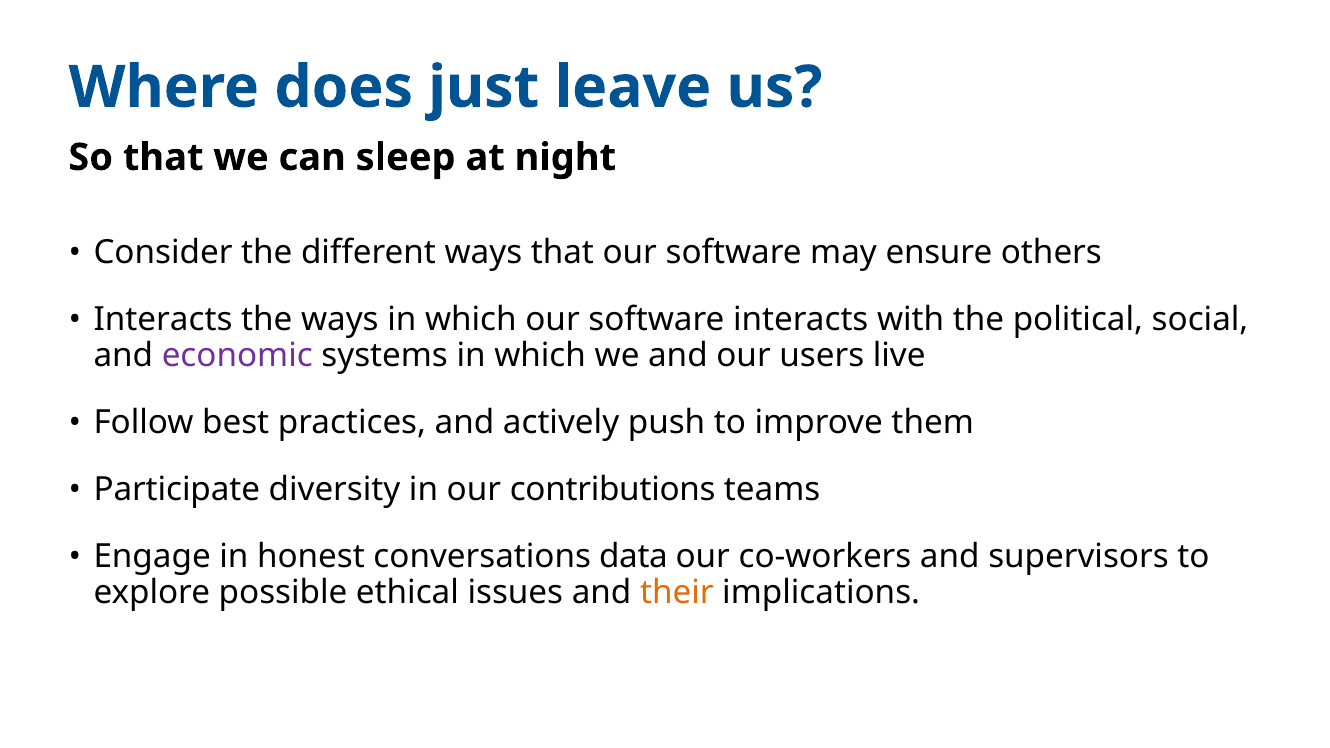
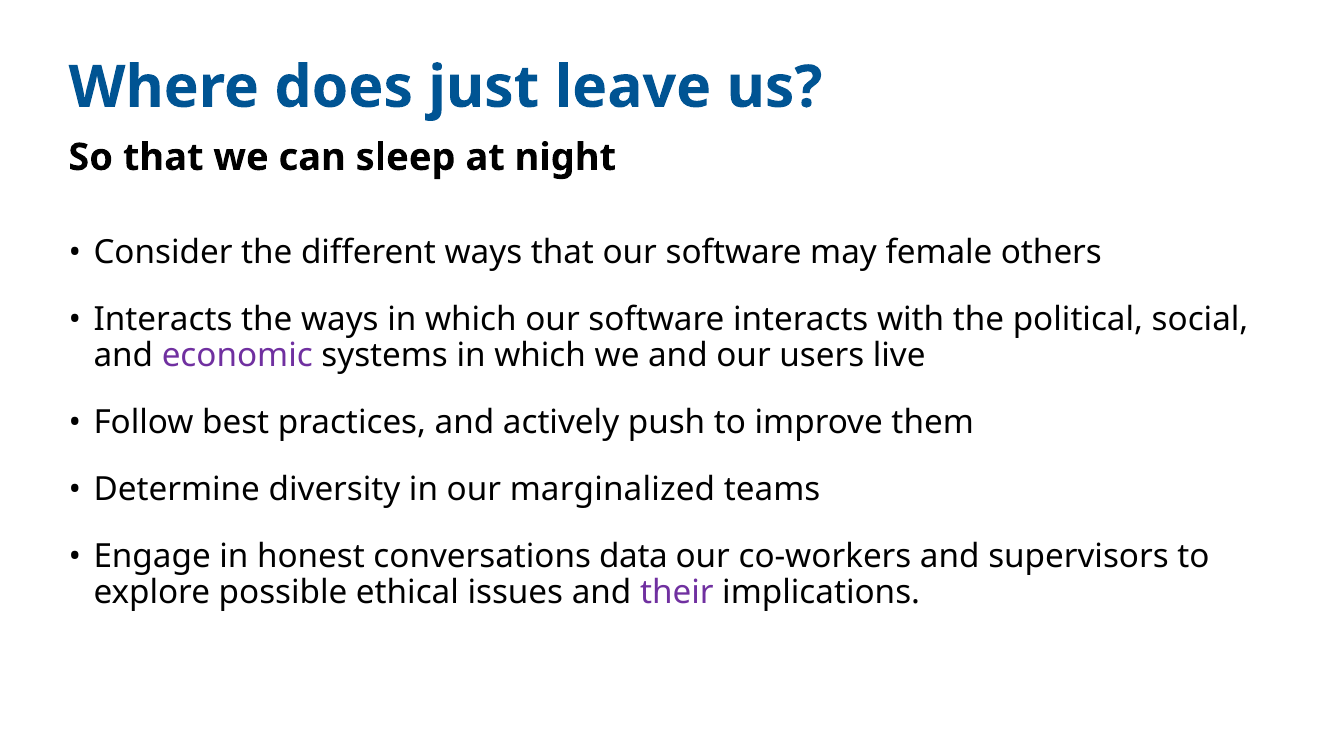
ensure: ensure -> female
Participate: Participate -> Determine
contributions: contributions -> marginalized
their colour: orange -> purple
